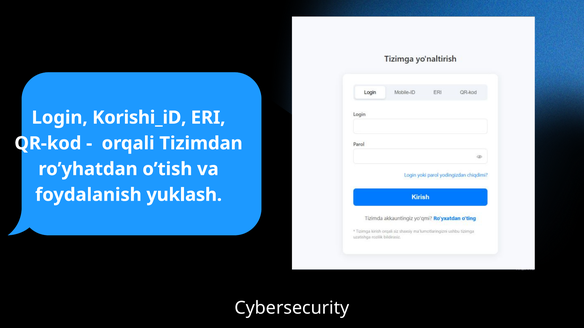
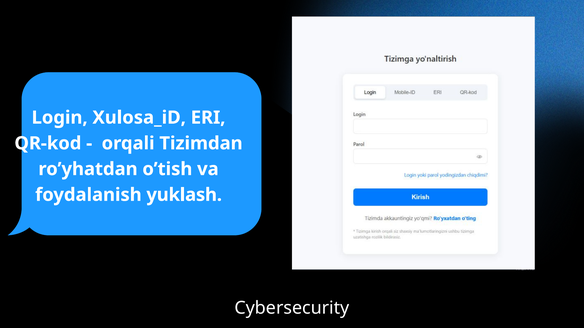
Korishi_iD: Korishi_iD -> Xulosa_iD
